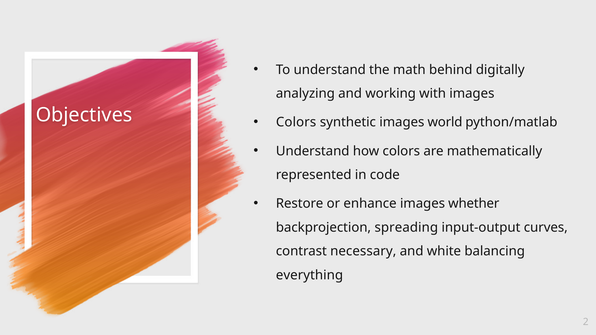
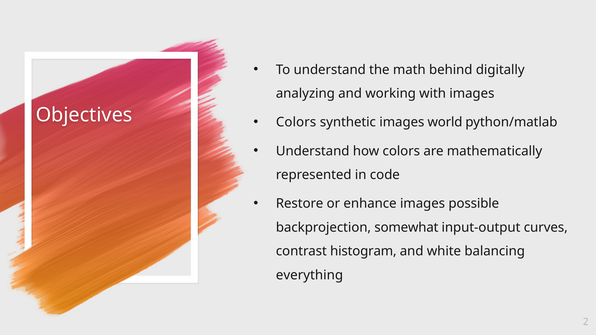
whether: whether -> possible
spreading: spreading -> somewhat
necessary: necessary -> histogram
